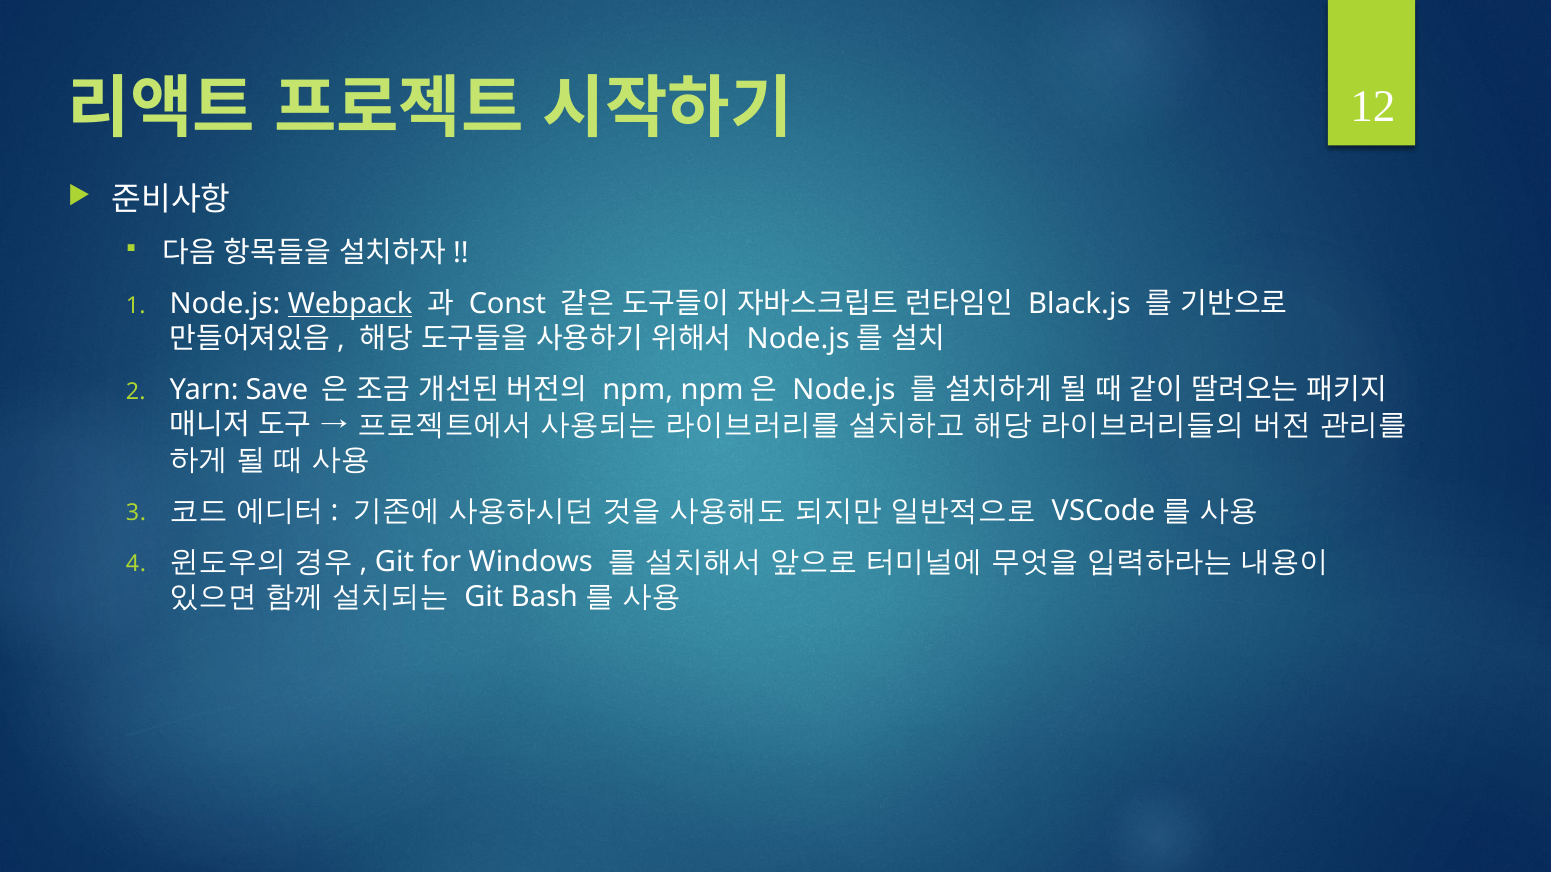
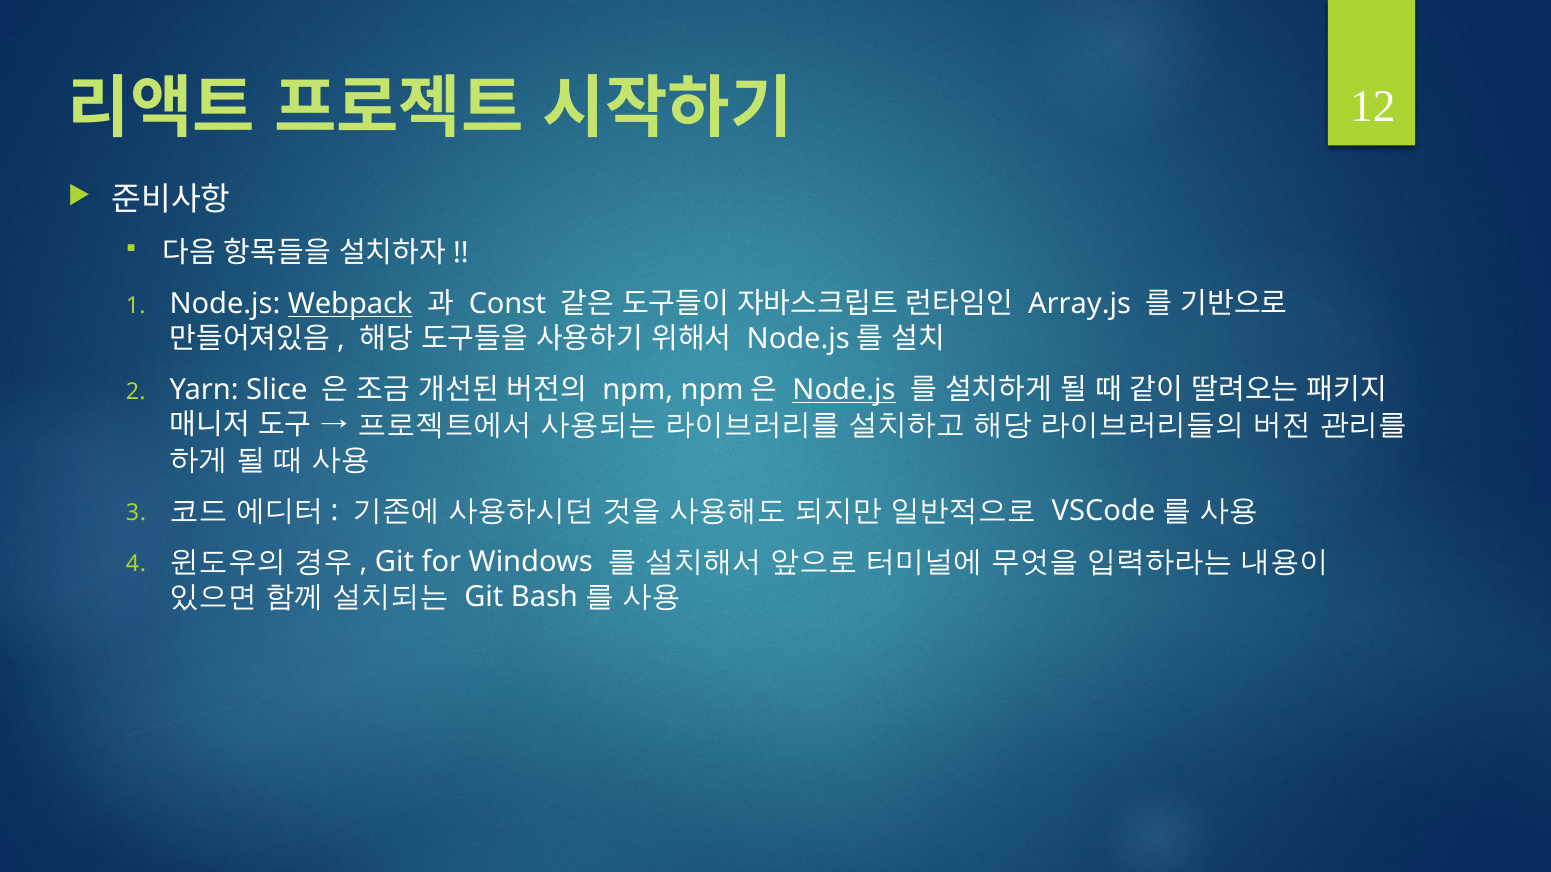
Black.js: Black.js -> Array.js
Save: Save -> Slice
Node.js at (844, 390) underline: none -> present
